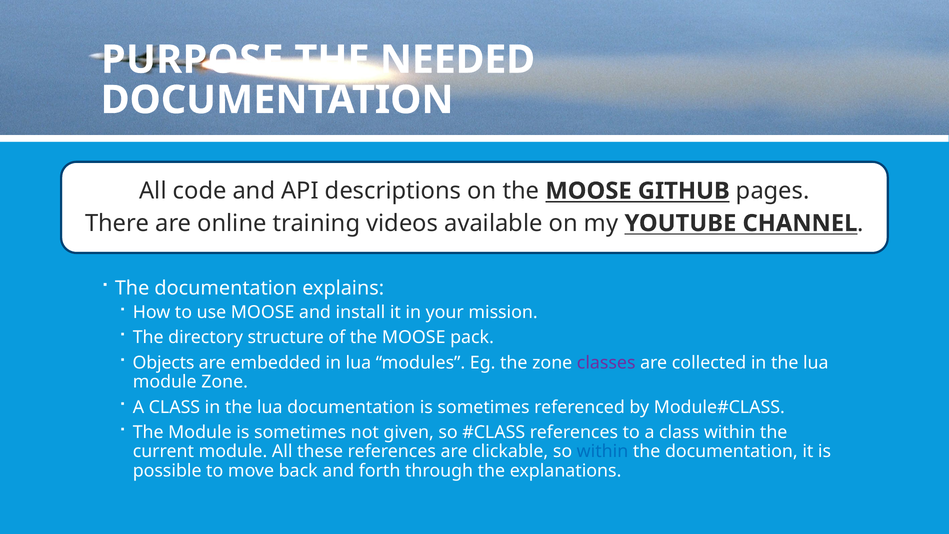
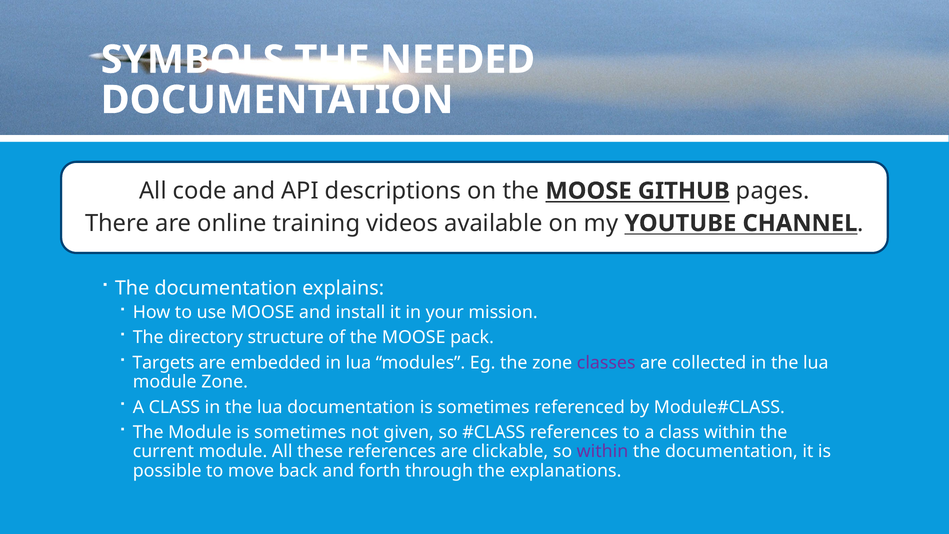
PURPOSE: PURPOSE -> SYMBOLS
Objects: Objects -> Targets
within at (602, 451) colour: blue -> purple
